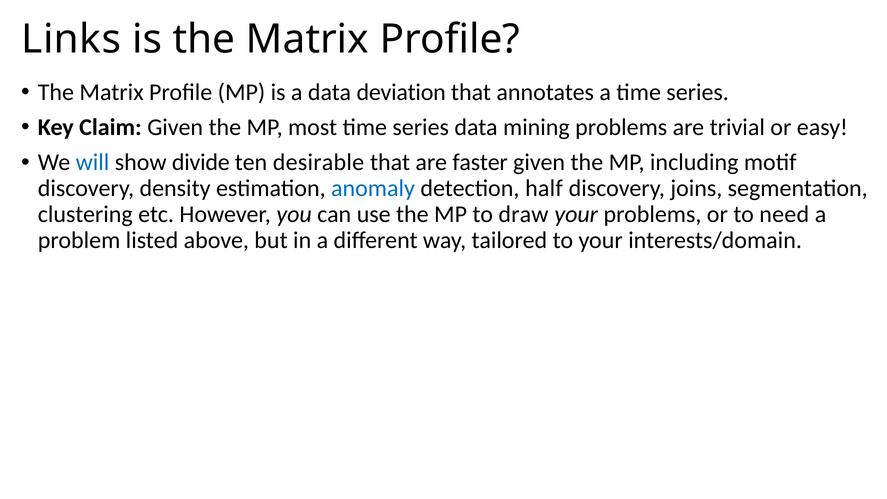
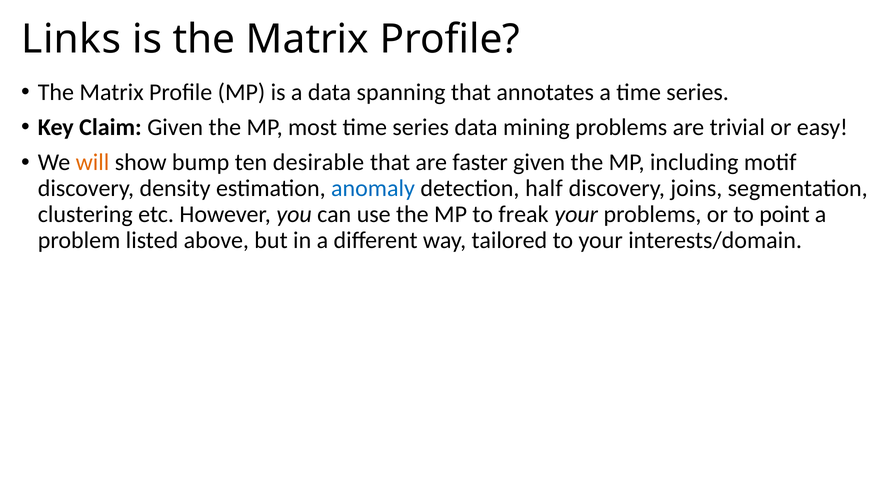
deviation: deviation -> spanning
will colour: blue -> orange
divide: divide -> bump
draw: draw -> freak
need: need -> point
